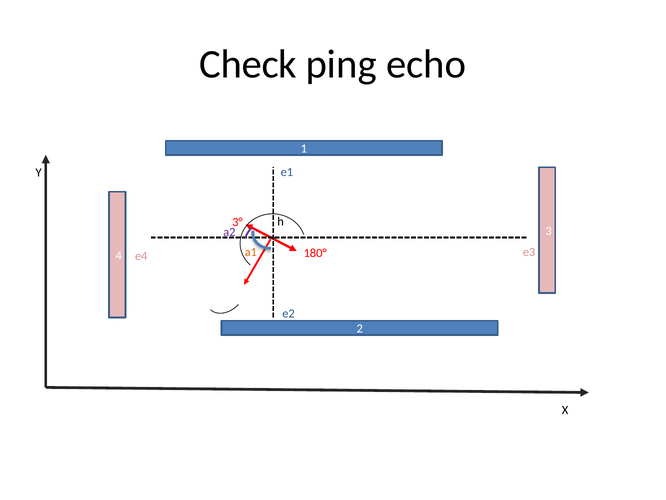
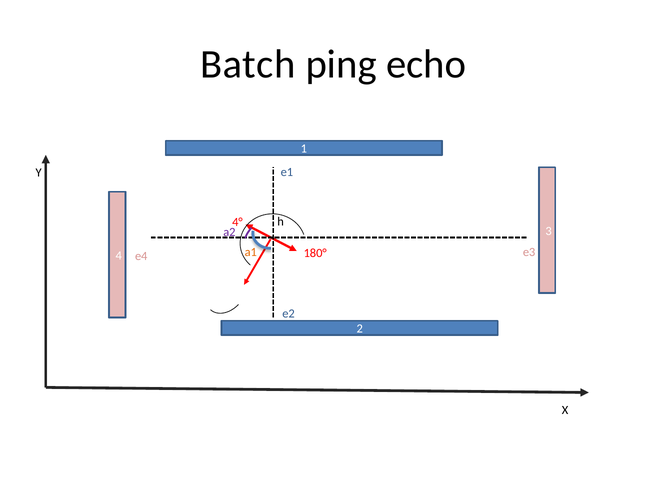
Check: Check -> Batch
3°: 3° -> 4°
